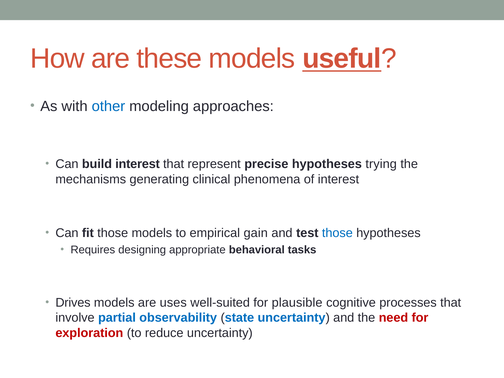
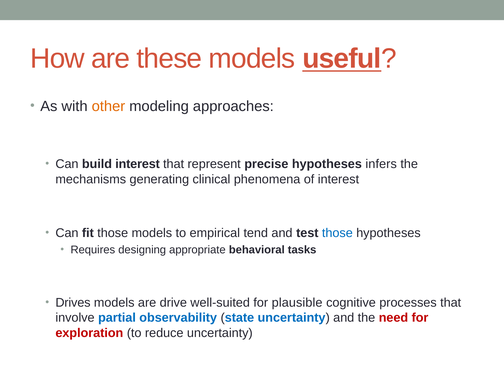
other colour: blue -> orange
trying: trying -> infers
gain: gain -> tend
uses: uses -> drive
